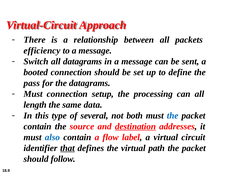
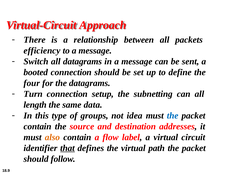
pass: pass -> four
Must at (33, 94): Must -> Turn
processing: processing -> subnetting
several: several -> groups
both: both -> idea
destination underline: present -> none
also colour: blue -> orange
